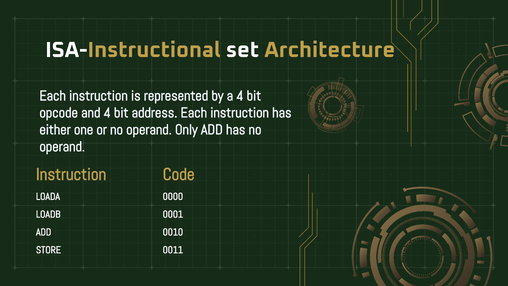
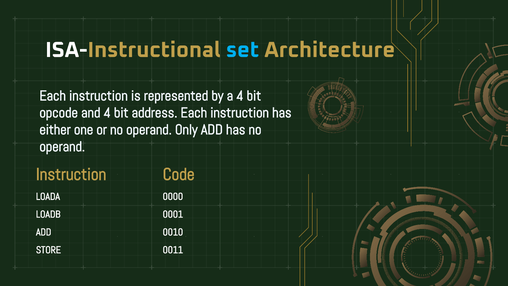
set colour: white -> light blue
